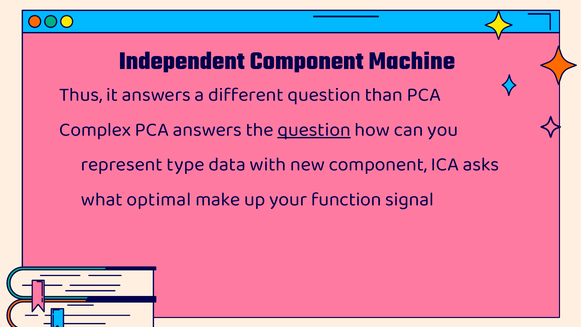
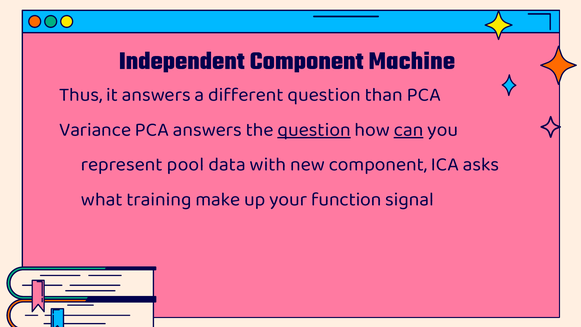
Complex: Complex -> Variance
can underline: none -> present
type: type -> pool
optimal: optimal -> training
